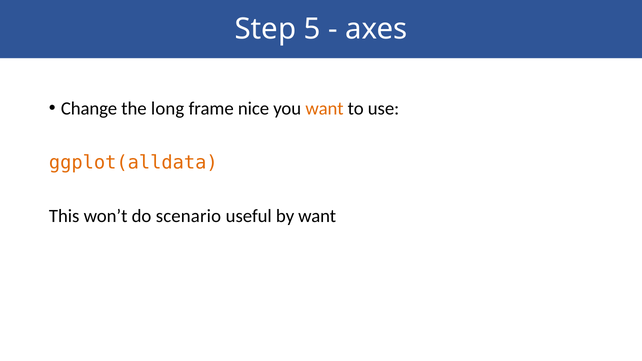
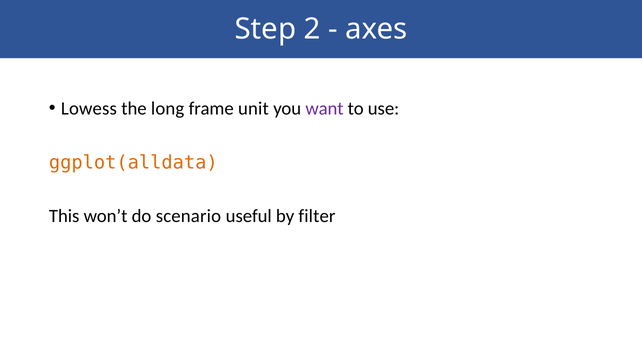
5: 5 -> 2
Change: Change -> Lowess
nice: nice -> unit
want at (324, 109) colour: orange -> purple
by want: want -> filter
